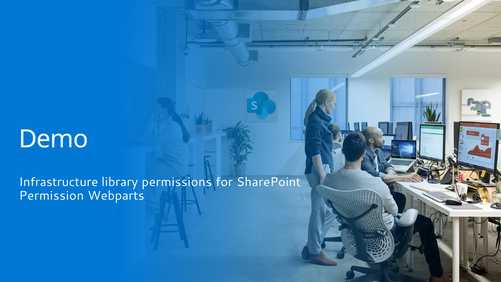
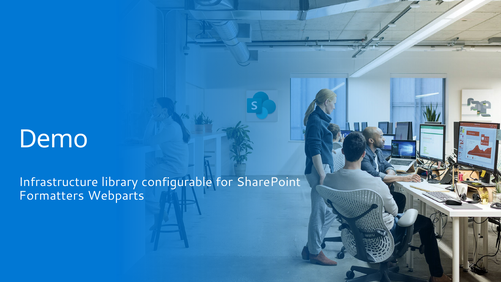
permissions: permissions -> configurable
Permission: Permission -> Formatters
